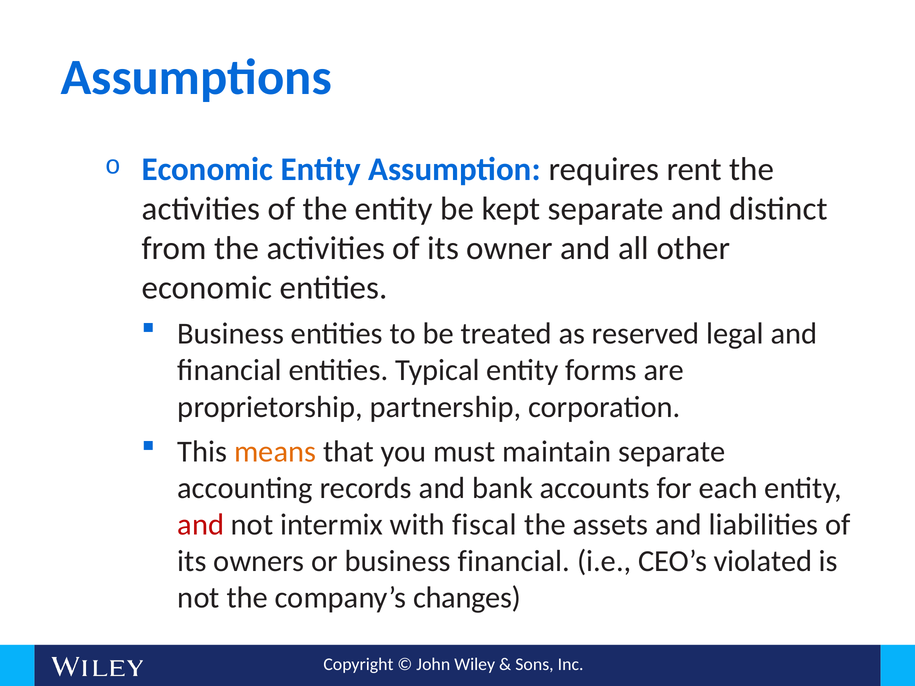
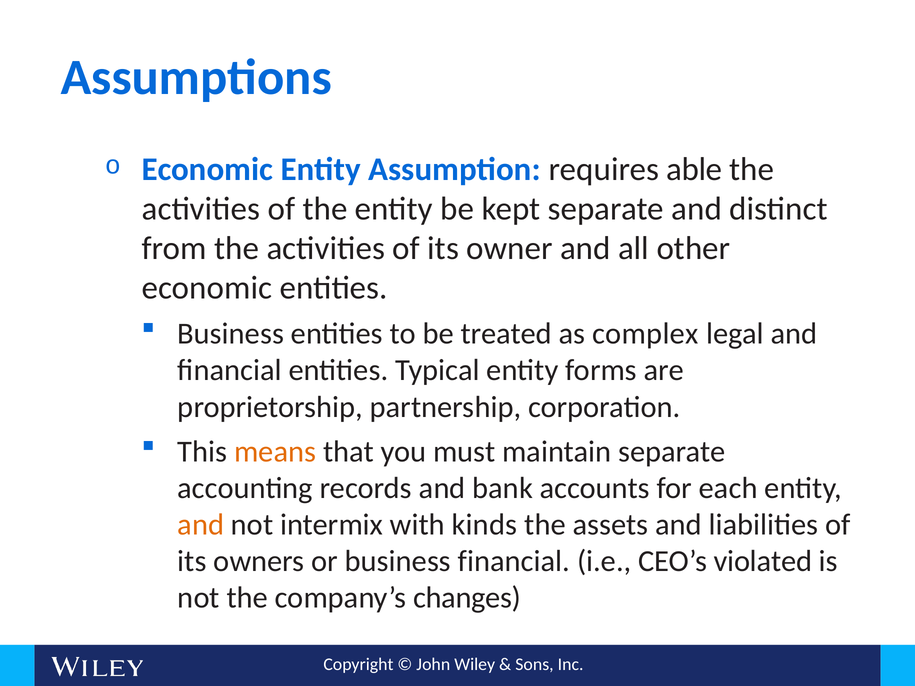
rent: rent -> able
reserved: reserved -> complex
and at (201, 525) colour: red -> orange
fiscal: fiscal -> kinds
